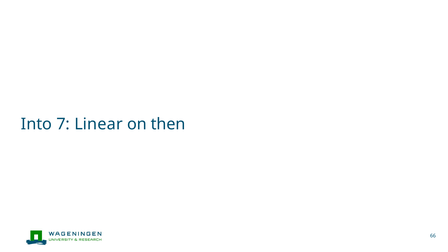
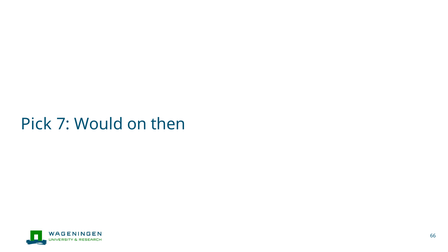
Into: Into -> Pick
Linear: Linear -> Would
